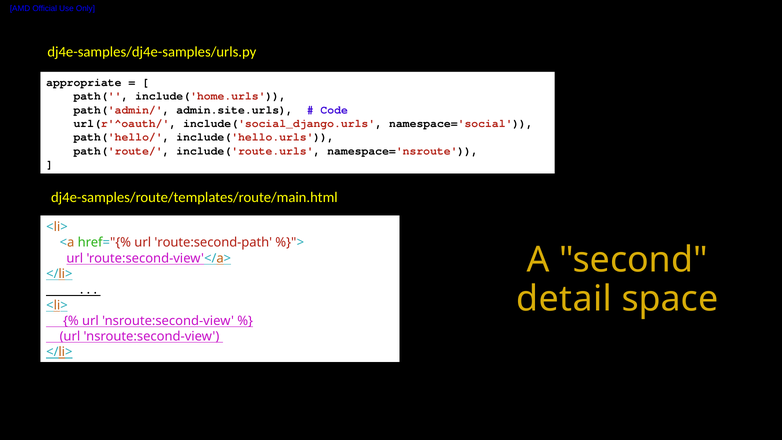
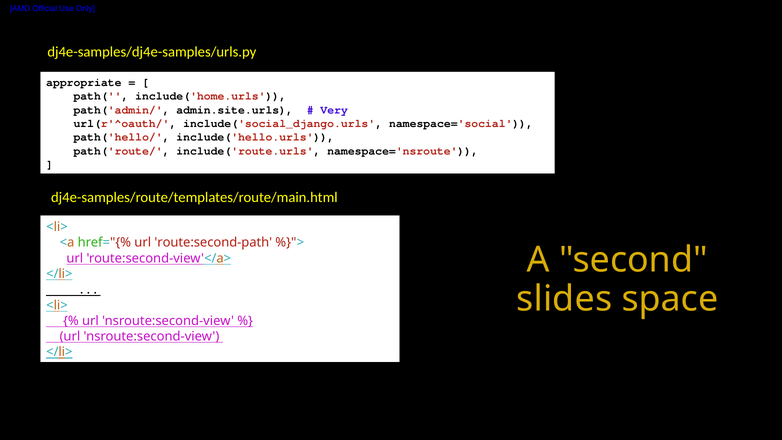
Code: Code -> Very
detail: detail -> slides
